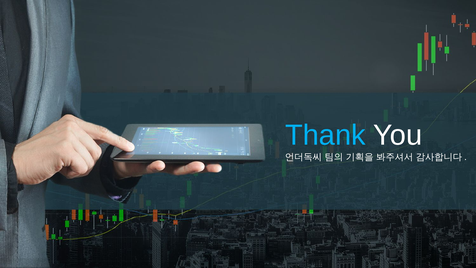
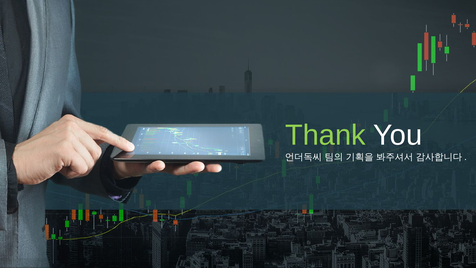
Thank colour: light blue -> light green
